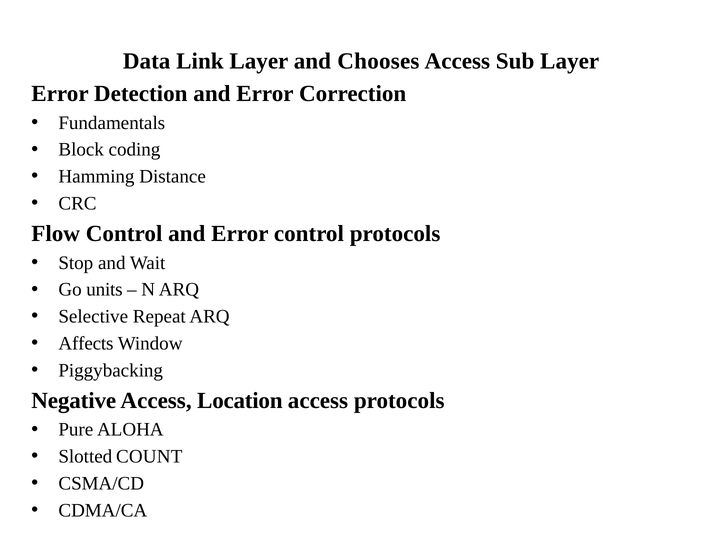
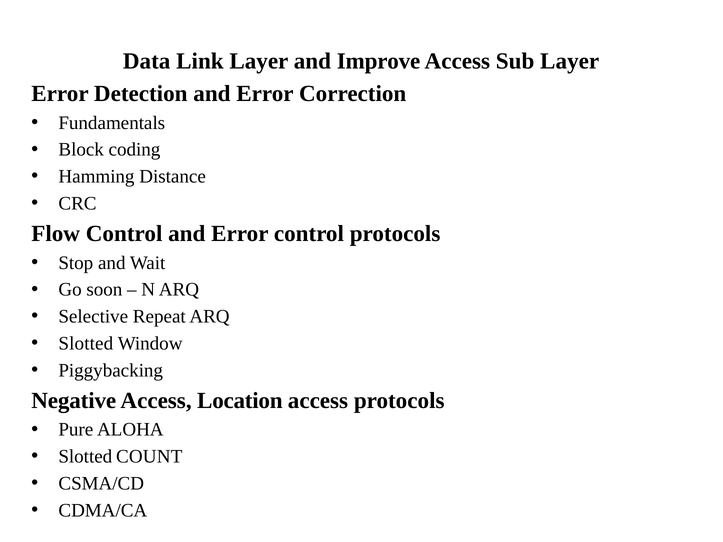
Chooses: Chooses -> Improve
units: units -> soon
Affects at (86, 344): Affects -> Slotted
